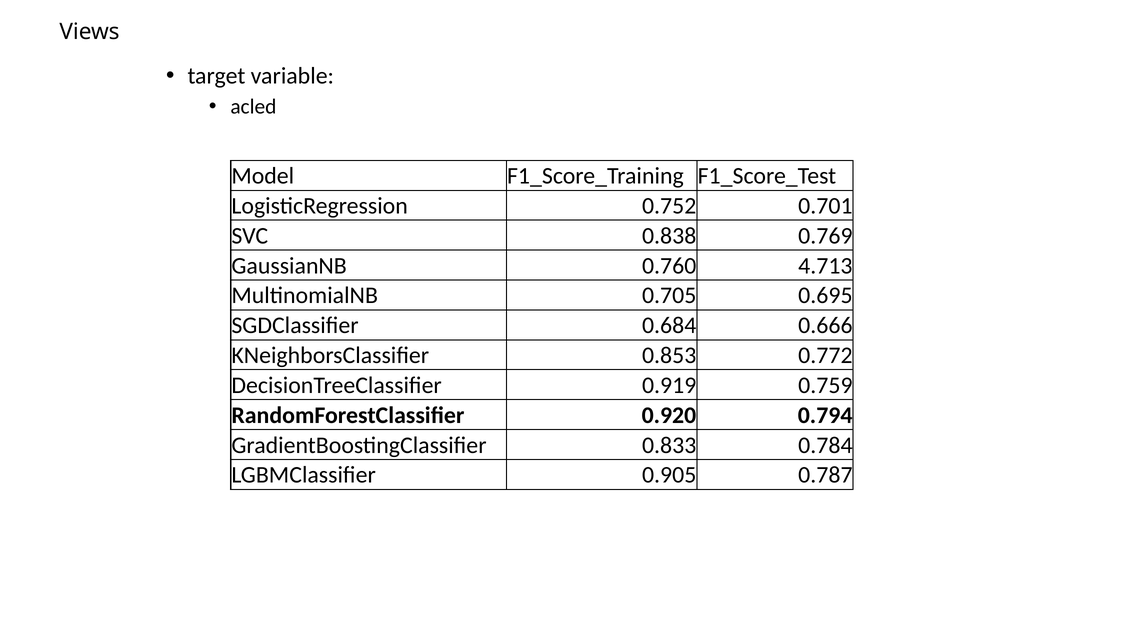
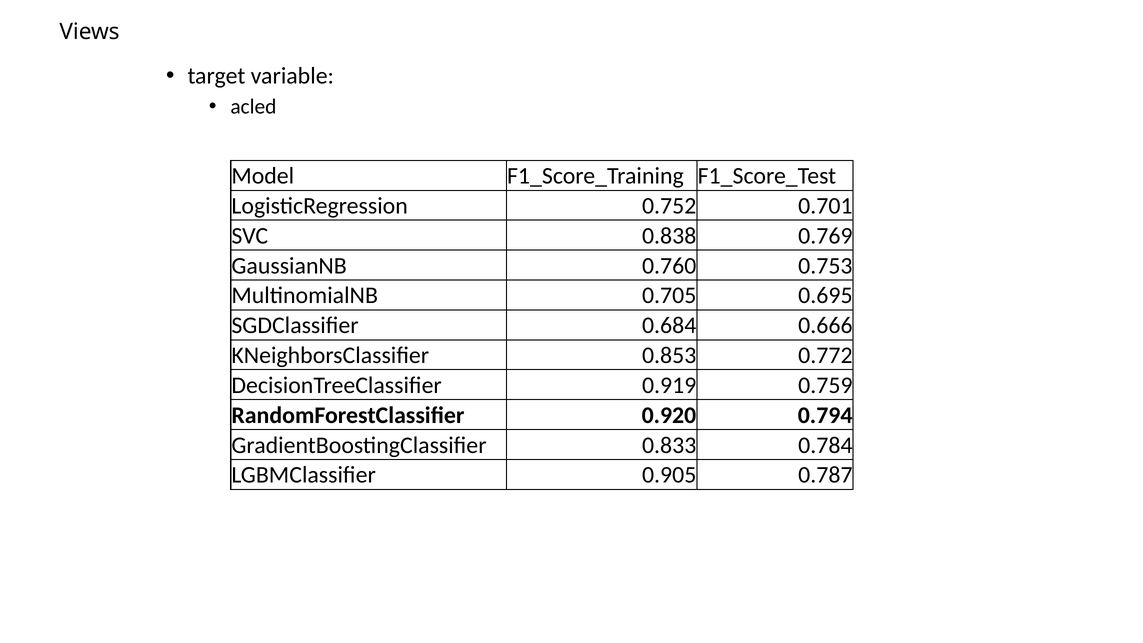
4.713: 4.713 -> 0.753
